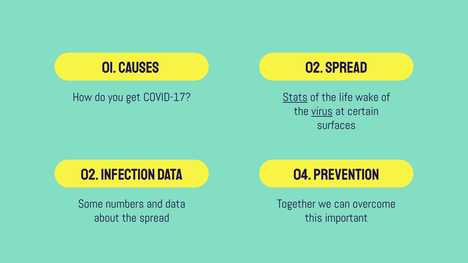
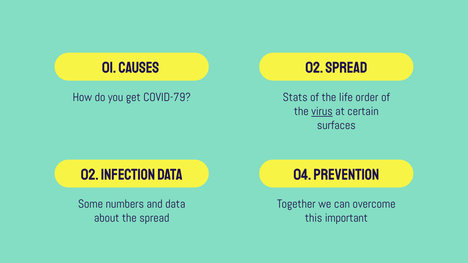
COVID-17: COVID-17 -> COVID-79
Stats underline: present -> none
wake: wake -> order
